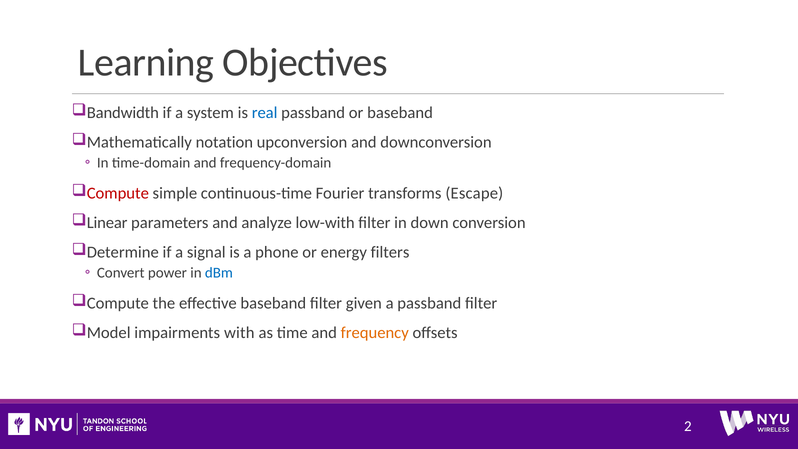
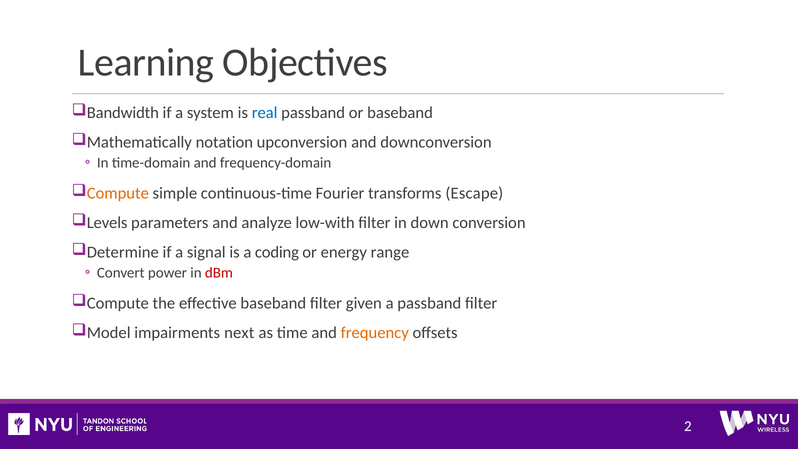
Compute at (118, 193) colour: red -> orange
Linear: Linear -> Levels
phone: phone -> coding
filters: filters -> range
dBm colour: blue -> red
with: with -> next
